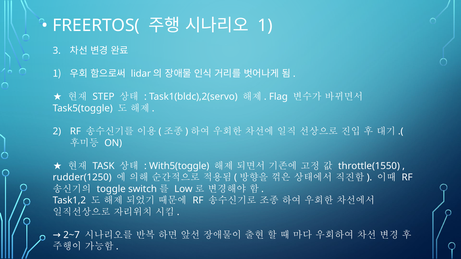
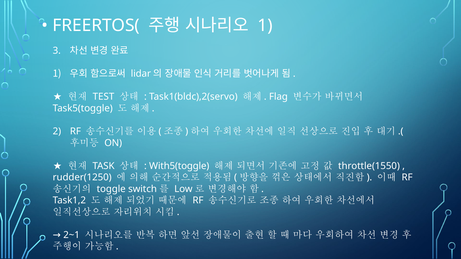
STEP: STEP -> TEST
2~7: 2~7 -> 2~1
